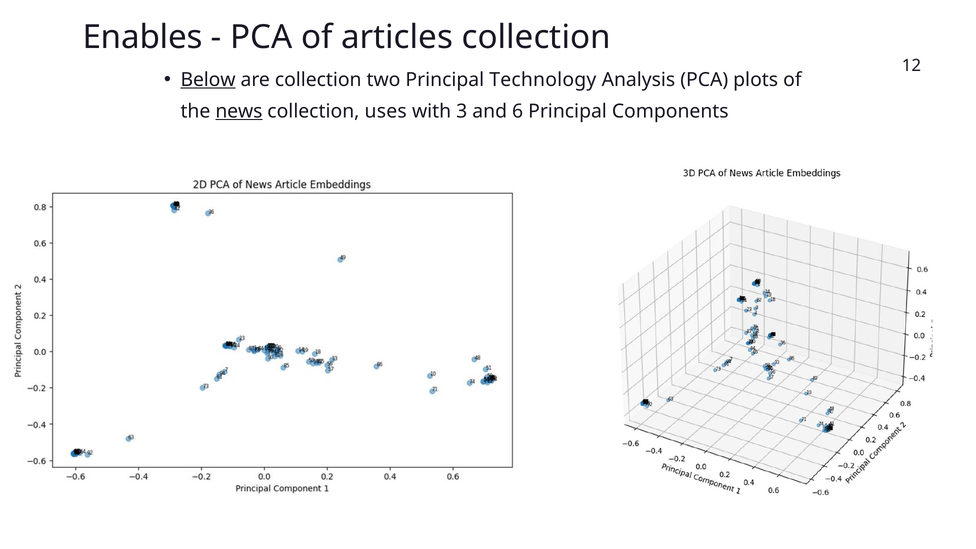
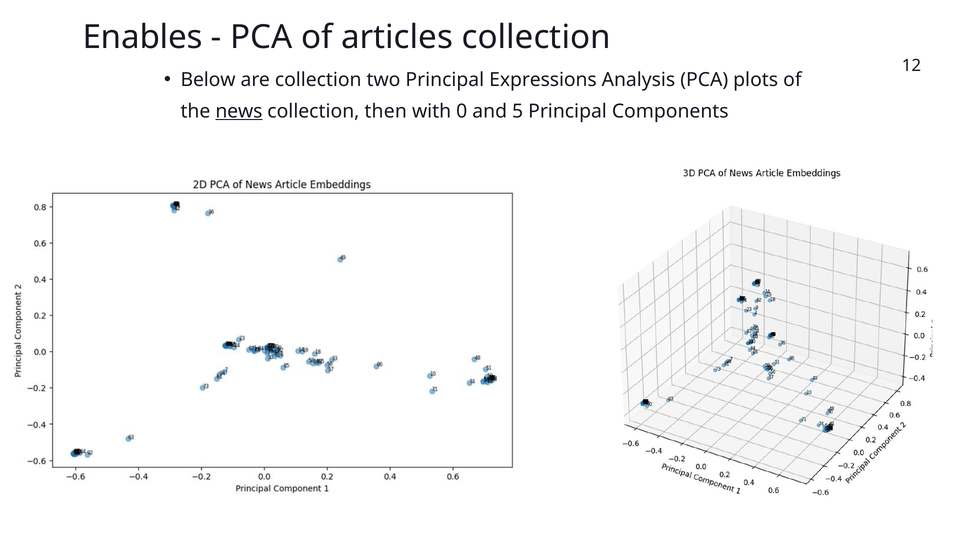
Below underline: present -> none
Technology: Technology -> Expressions
uses: uses -> then
3: 3 -> 0
6: 6 -> 5
